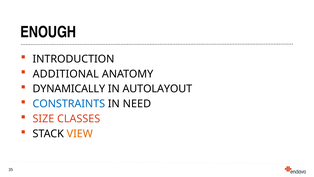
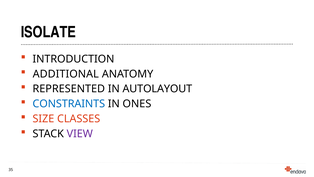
ENOUGH: ENOUGH -> ISOLATE
DYNAMICALLY: DYNAMICALLY -> REPRESENTED
NEED: NEED -> ONES
VIEW colour: orange -> purple
